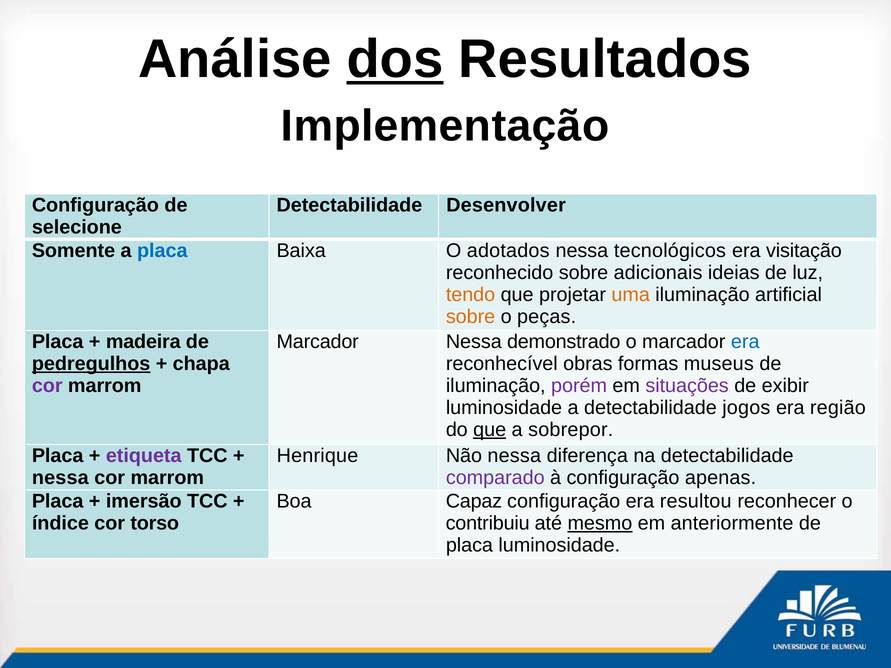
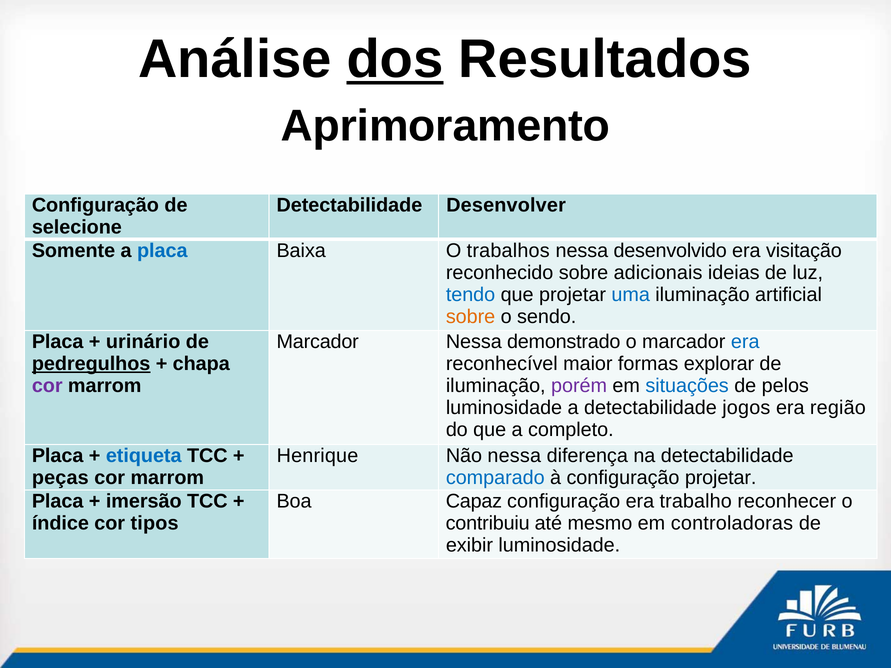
Implementação: Implementação -> Aprimoramento
adotados: adotados -> trabalhos
tecnológicos: tecnológicos -> desenvolvido
tendo colour: orange -> blue
uma colour: orange -> blue
peças: peças -> sendo
madeira: madeira -> urinário
obras: obras -> maior
museus: museus -> explorar
situações colour: purple -> blue
exibir: exibir -> pelos
que at (490, 430) underline: present -> none
sobrepor: sobrepor -> completo
etiqueta colour: purple -> blue
nessa at (60, 478): nessa -> peças
comparado colour: purple -> blue
configuração apenas: apenas -> projetar
resultou: resultou -> trabalho
torso: torso -> tipos
mesmo underline: present -> none
anteriormente: anteriormente -> controladoras
placa at (469, 546): placa -> exibir
